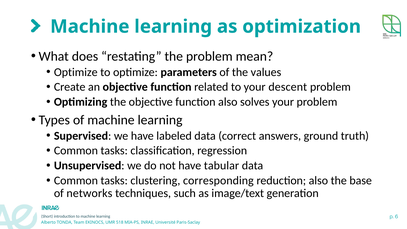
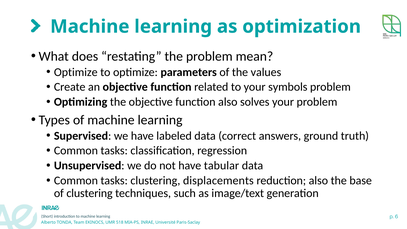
descent: descent -> symbols
corresponding: corresponding -> displacements
of networks: networks -> clustering
